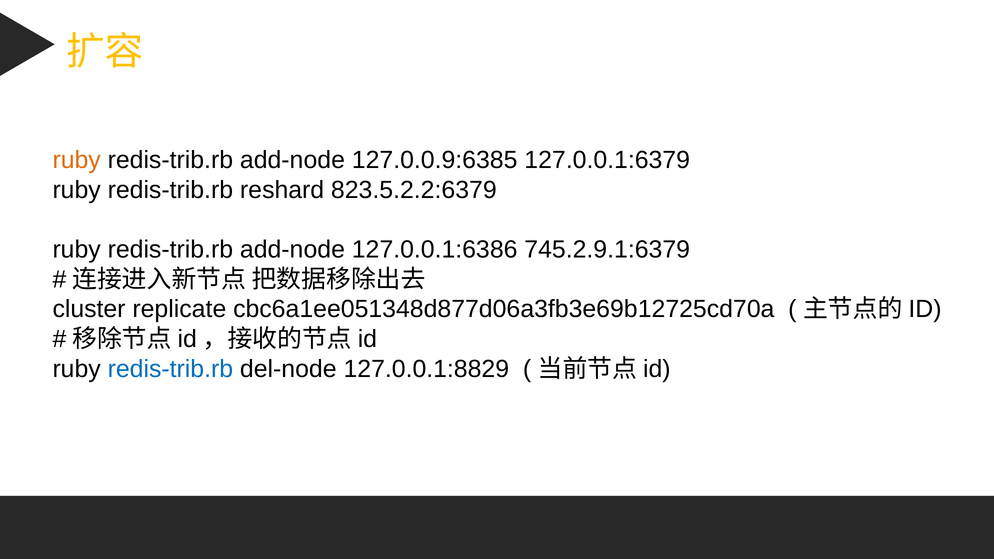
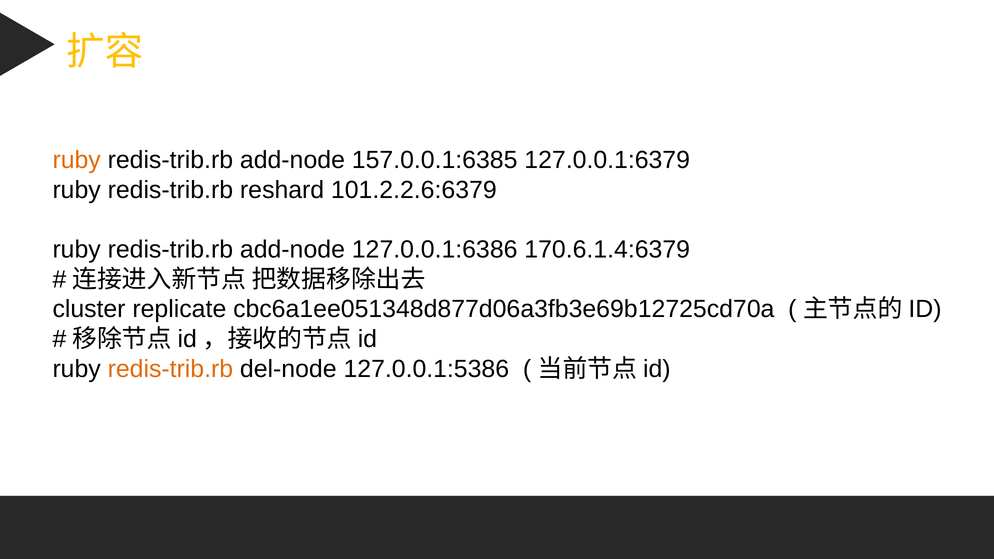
127.0.0.9:6385: 127.0.0.9:6385 -> 157.0.0.1:6385
823.5.2.2:6379: 823.5.2.2:6379 -> 101.2.2.6:6379
745.2.9.1:6379: 745.2.9.1:6379 -> 170.6.1.4:6379
redis-trib.rb at (170, 369) colour: blue -> orange
127.0.0.1:8829: 127.0.0.1:8829 -> 127.0.0.1:5386
